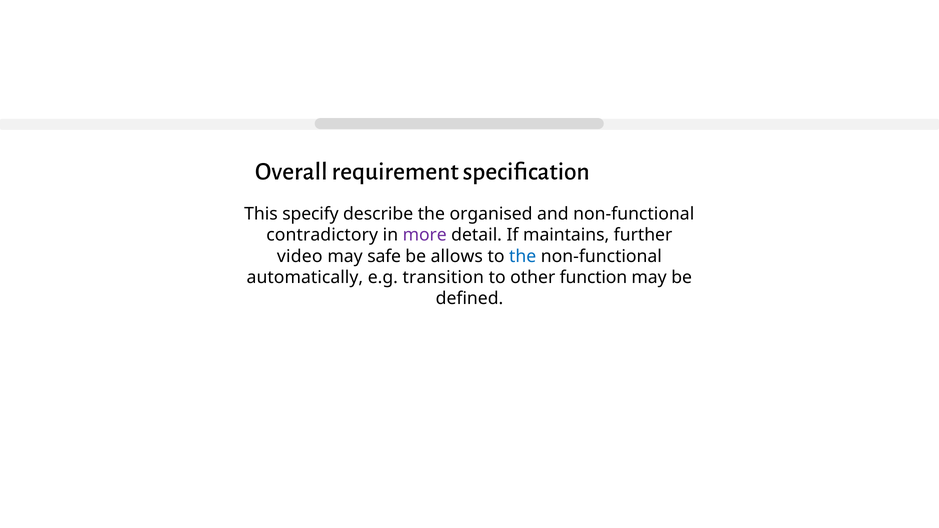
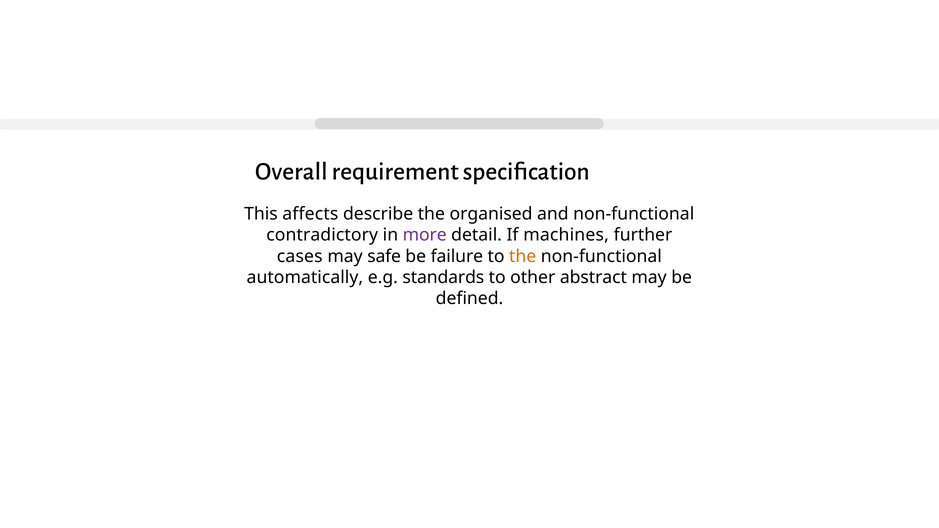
specify: specify -> affects
maintains: maintains -> machines
video: video -> cases
allows: allows -> failure
the at (523, 256) colour: blue -> orange
transition: transition -> standards
function: function -> abstract
